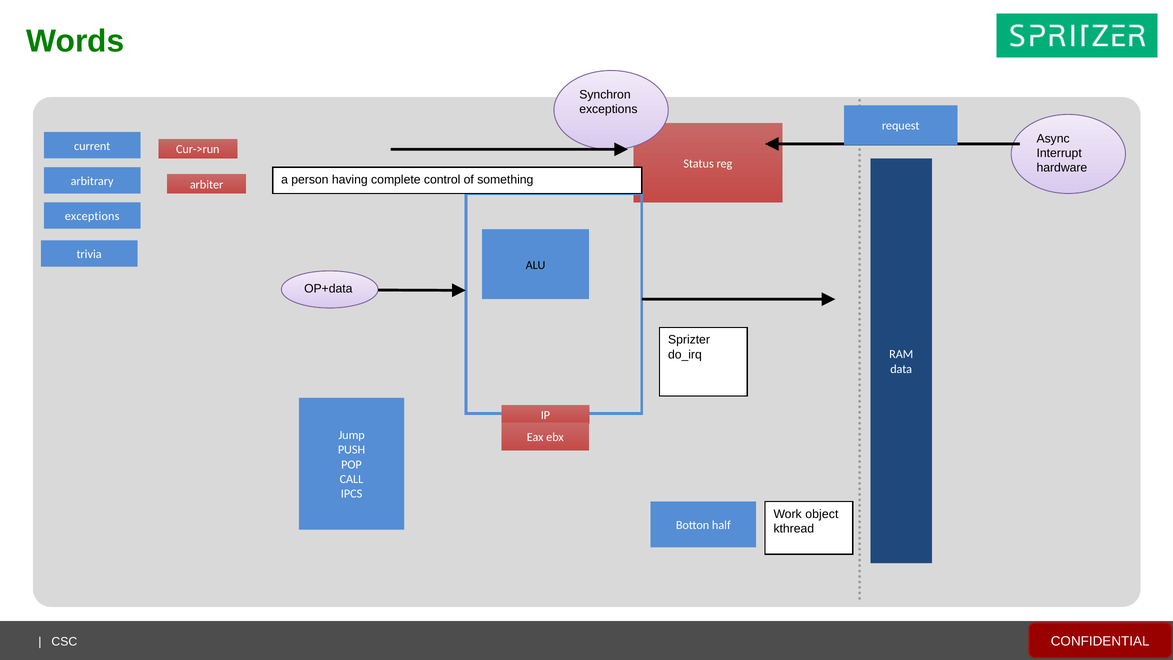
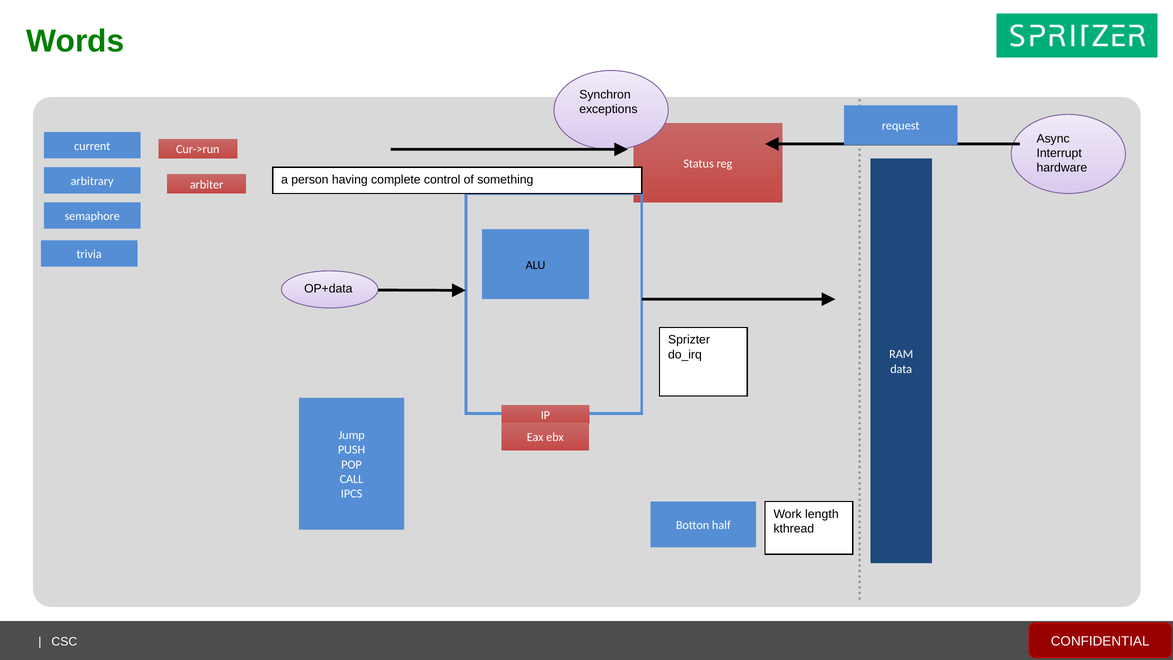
exceptions at (92, 216): exceptions -> semaphore
object: object -> length
